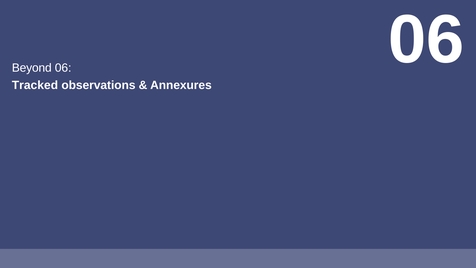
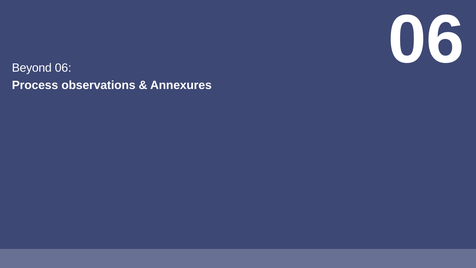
Tracked: Tracked -> Process
